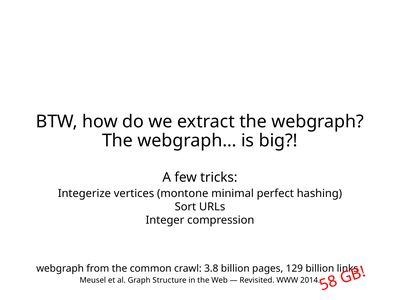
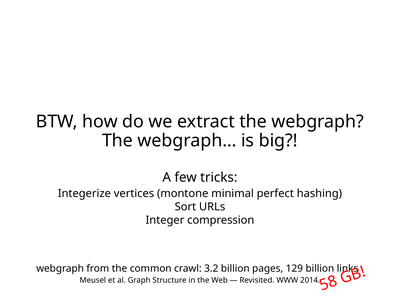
3.8: 3.8 -> 3.2
